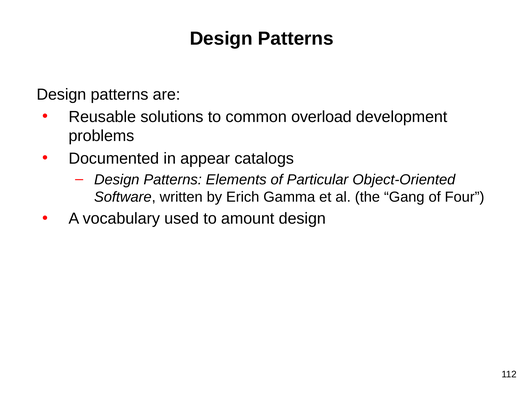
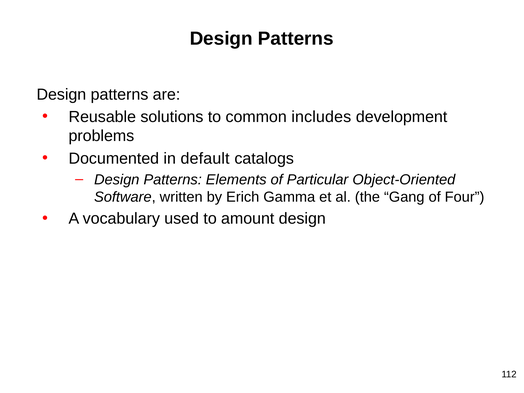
overload: overload -> includes
appear: appear -> default
